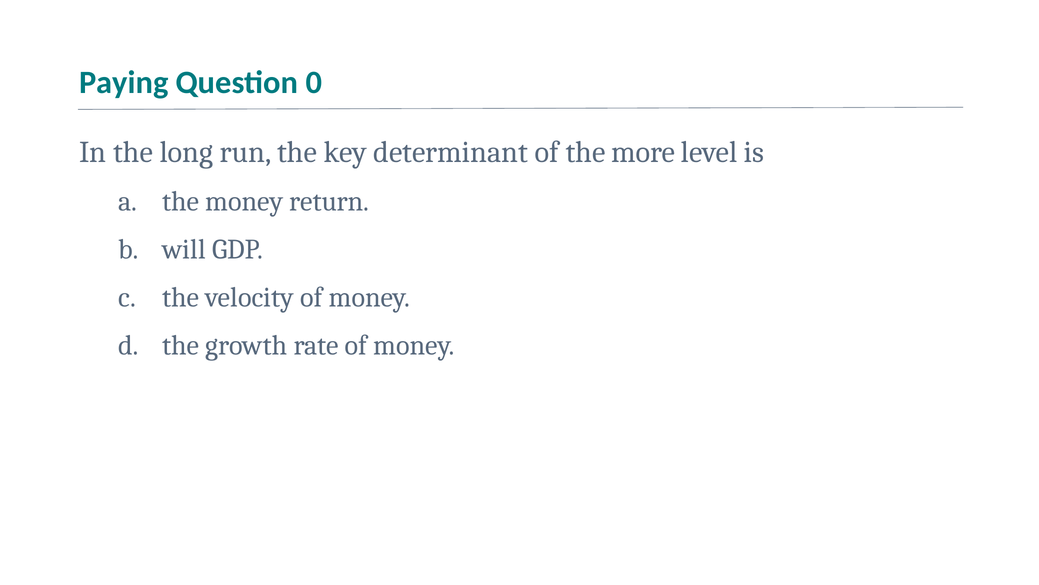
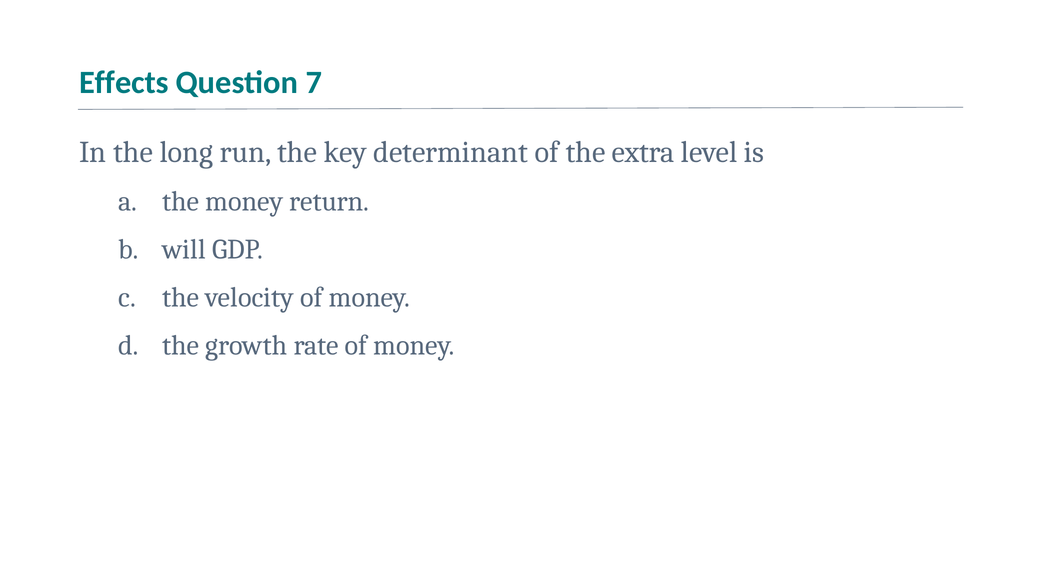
Paying: Paying -> Effects
0: 0 -> 7
more: more -> extra
